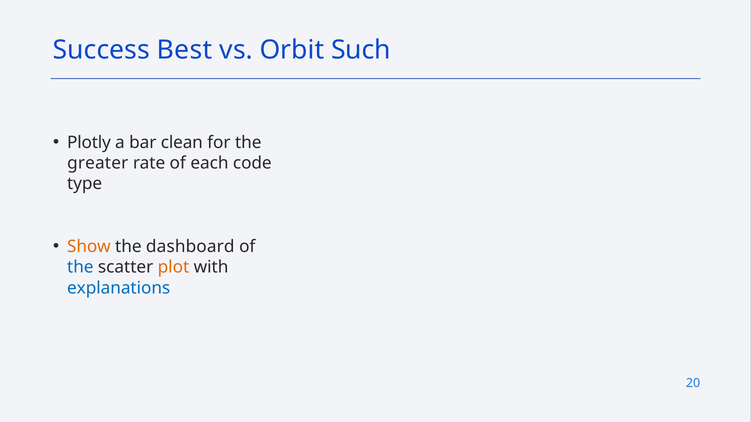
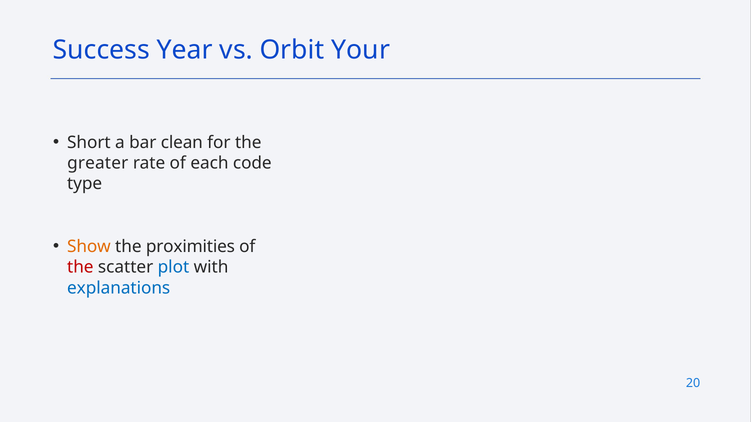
Best: Best -> Year
Such: Such -> Your
Plotly: Plotly -> Short
dashboard: dashboard -> proximities
the at (80, 268) colour: blue -> red
plot colour: orange -> blue
